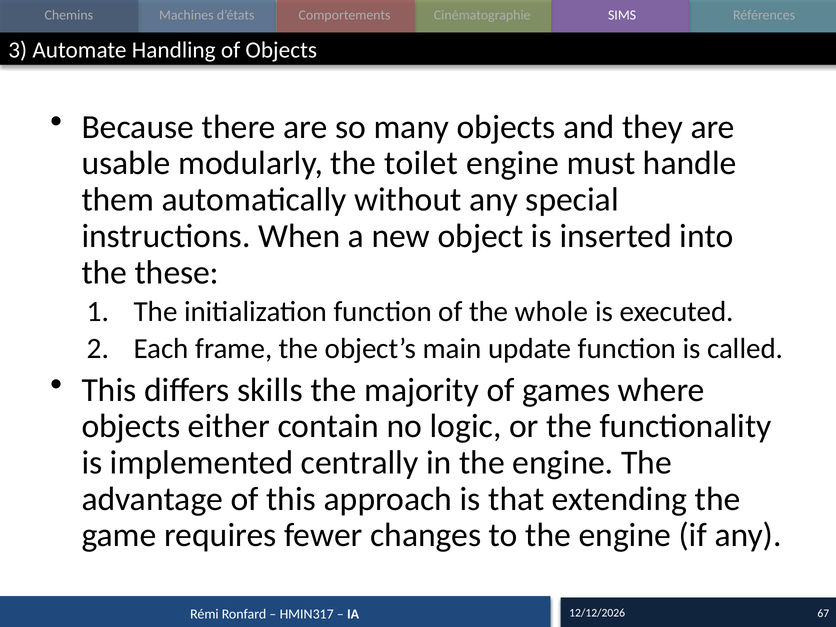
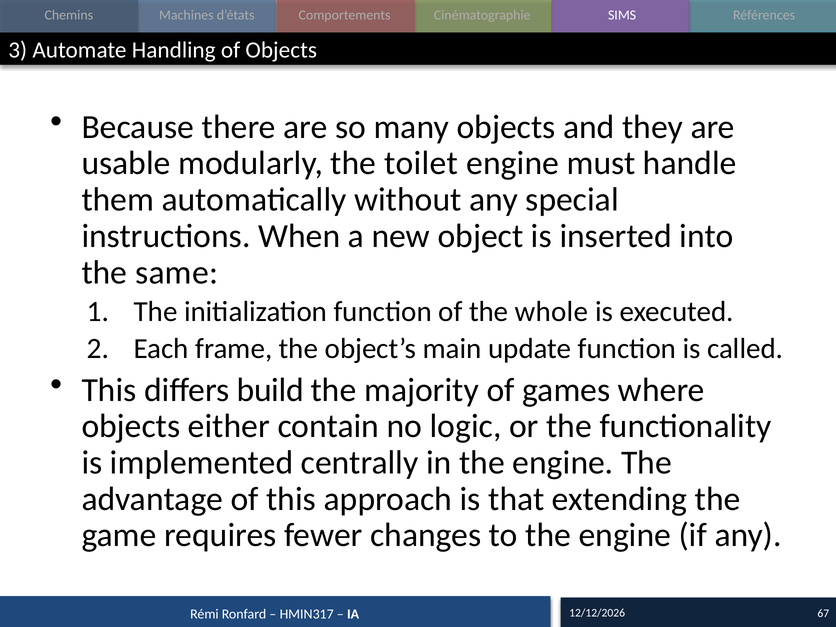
these: these -> same
skills: skills -> build
